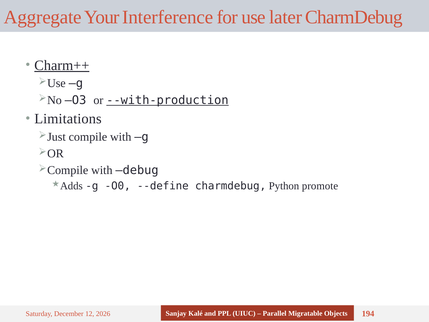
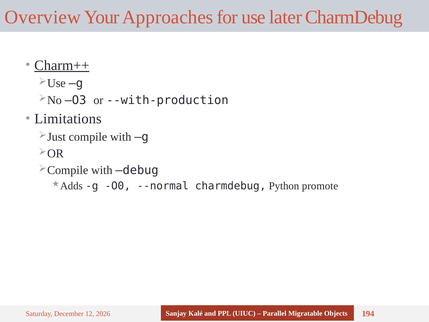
Aggregate: Aggregate -> Overview
Interference: Interference -> Approaches
--with-production underline: present -> none
--define: --define -> --normal
